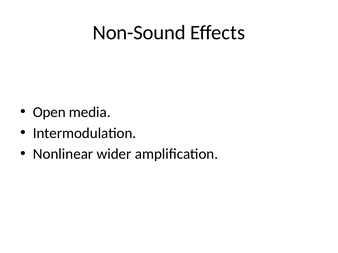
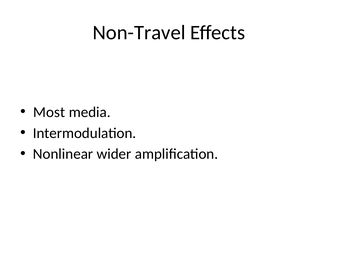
Non-Sound: Non-Sound -> Non-Travel
Open: Open -> Most
